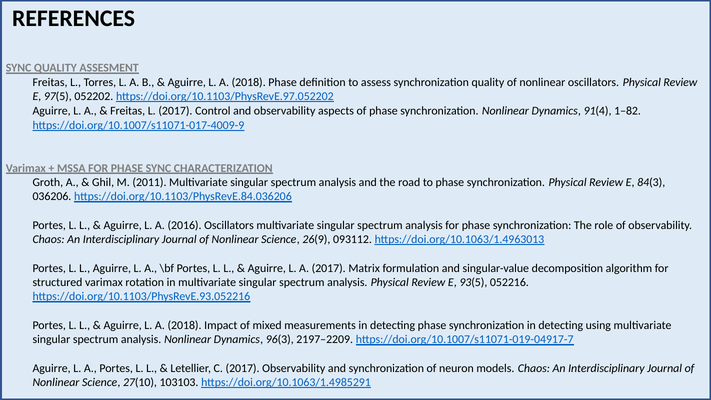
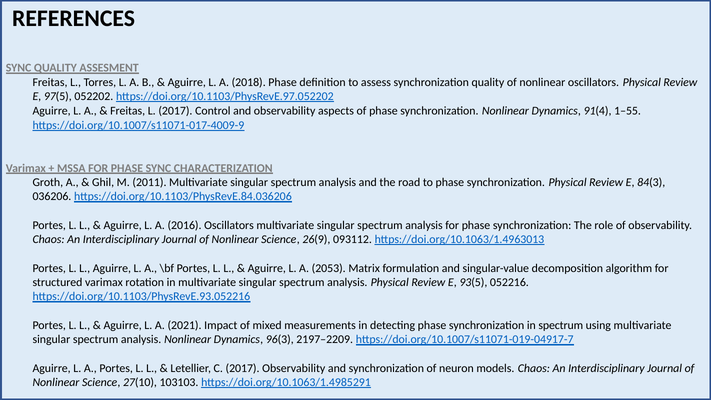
1–82: 1–82 -> 1–55
A 2017: 2017 -> 2053
2018 at (185, 325): 2018 -> 2021
synchronization in detecting: detecting -> spectrum
